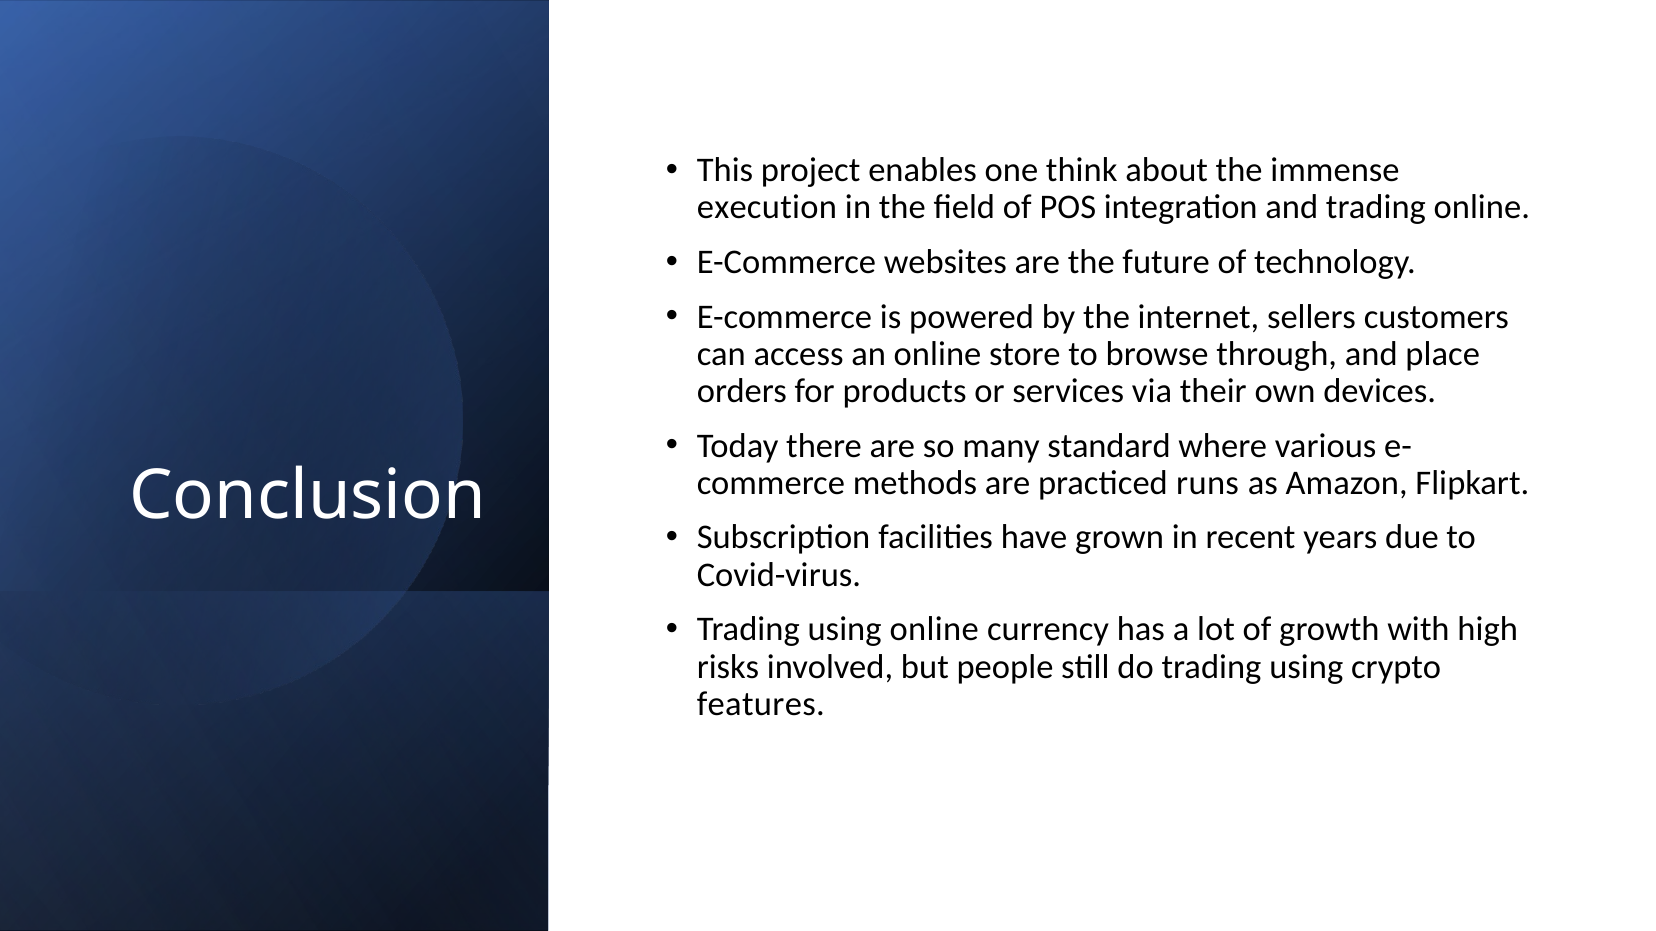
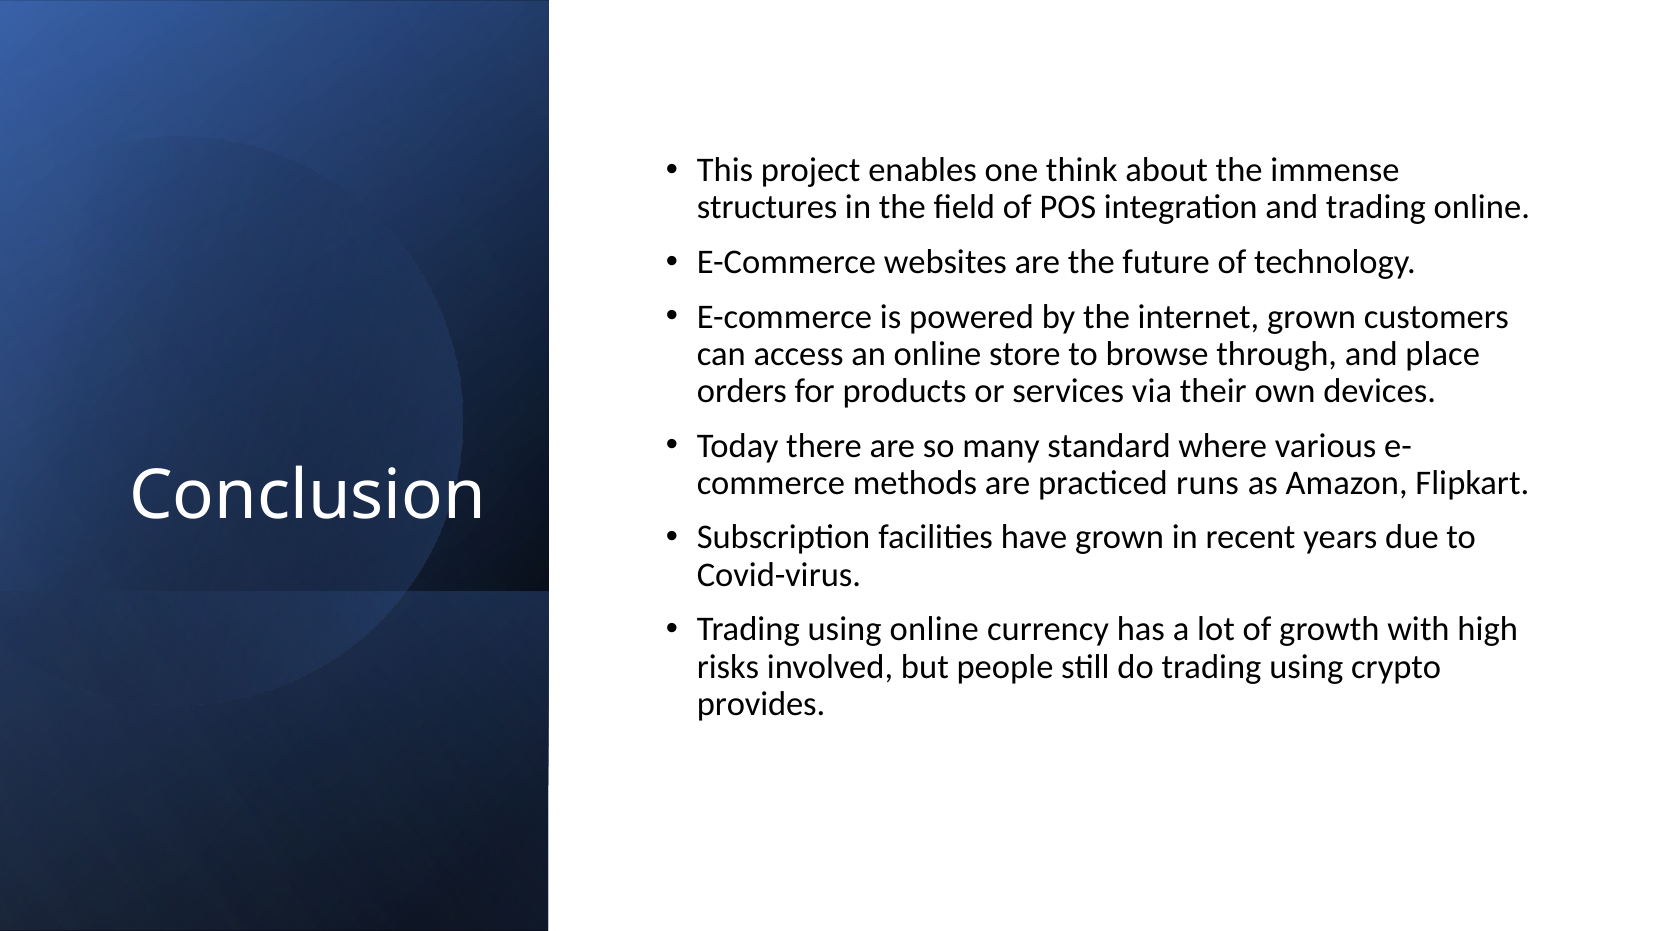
execution: execution -> structures
internet sellers: sellers -> grown
features: features -> provides
